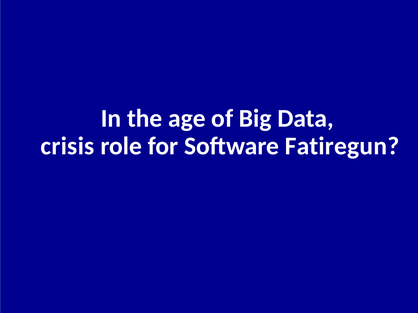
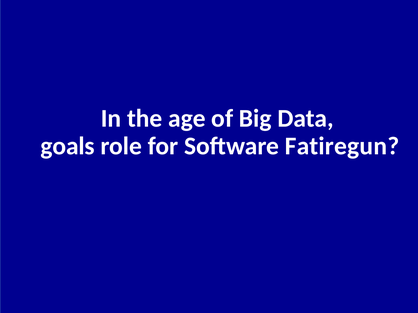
crisis: crisis -> goals
